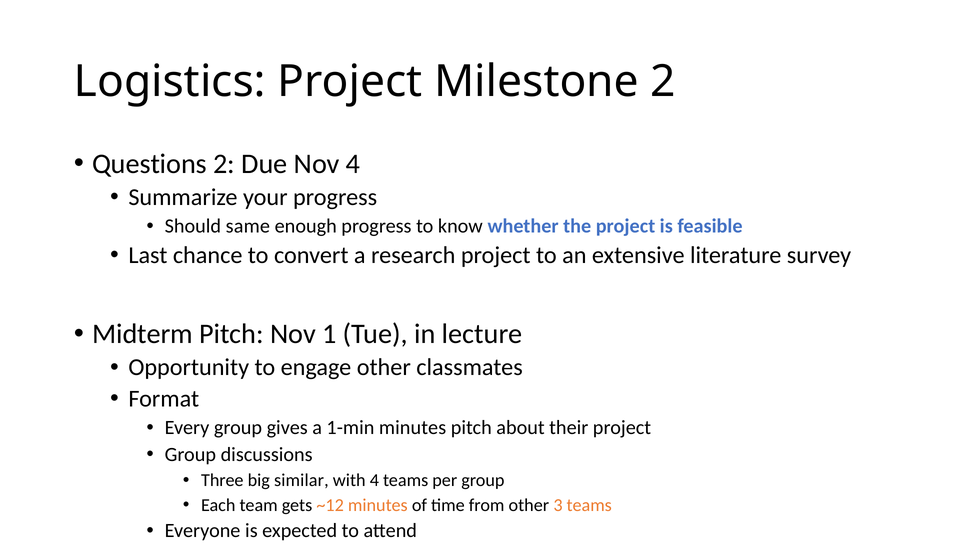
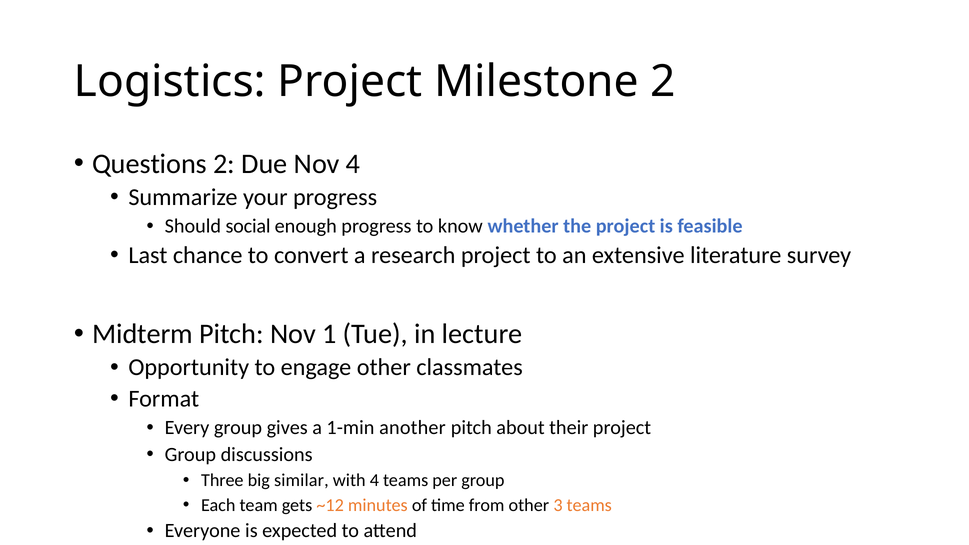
same: same -> social
1-min minutes: minutes -> another
